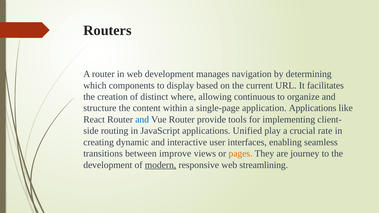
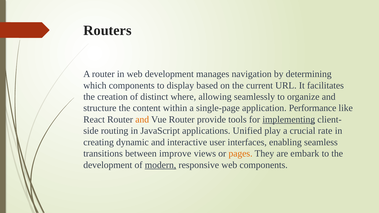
continuous: continuous -> seamlessly
application Applications: Applications -> Performance
and at (142, 120) colour: blue -> orange
implementing underline: none -> present
journey: journey -> embark
web streamlining: streamlining -> components
